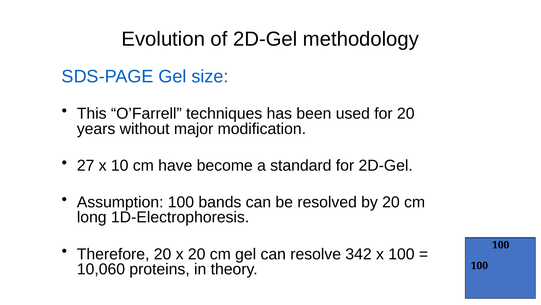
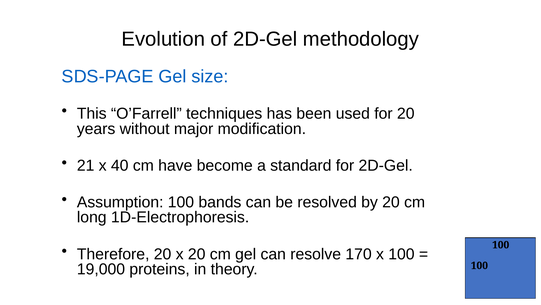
27: 27 -> 21
10: 10 -> 40
342: 342 -> 170
10,060: 10,060 -> 19,000
